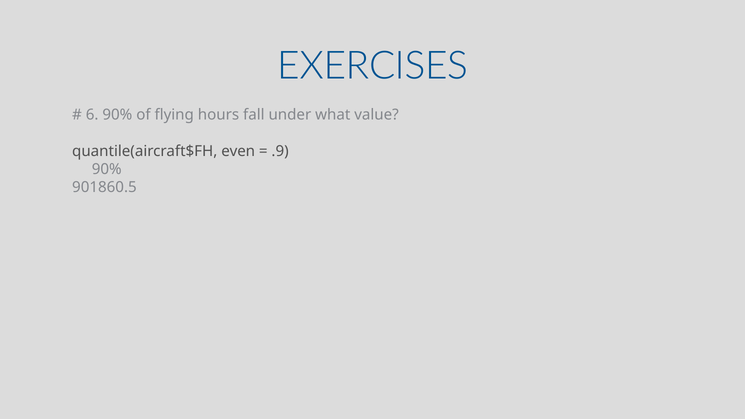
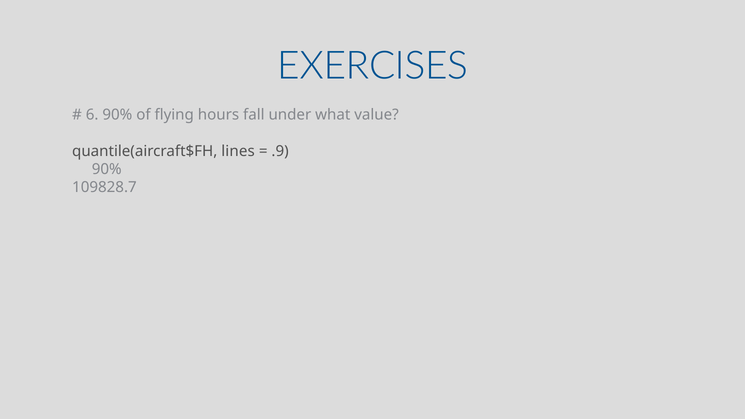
even: even -> lines
901860.5: 901860.5 -> 109828.7
